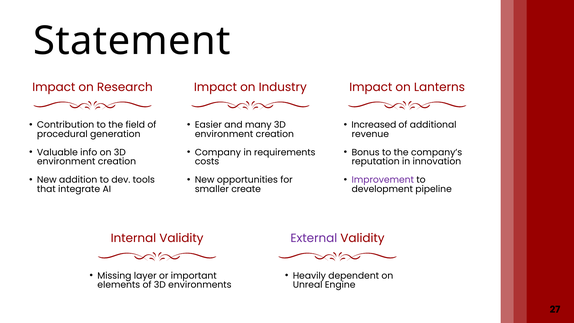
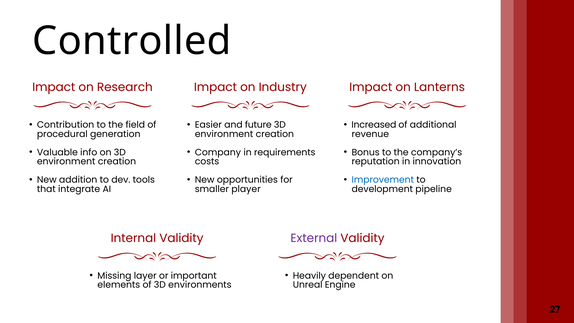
Statement: Statement -> Controlled
many: many -> future
Improvement colour: purple -> blue
create: create -> player
